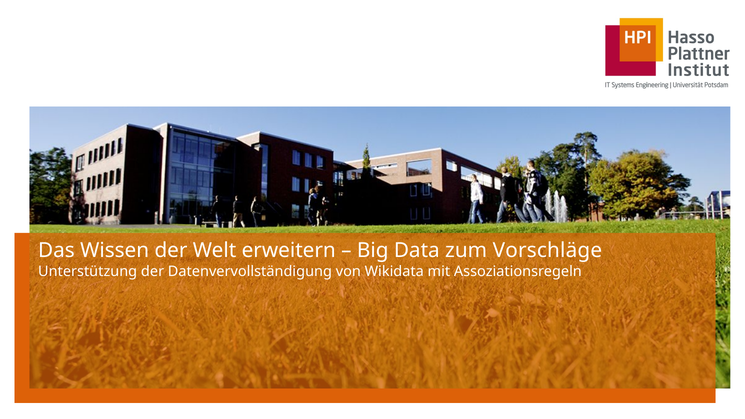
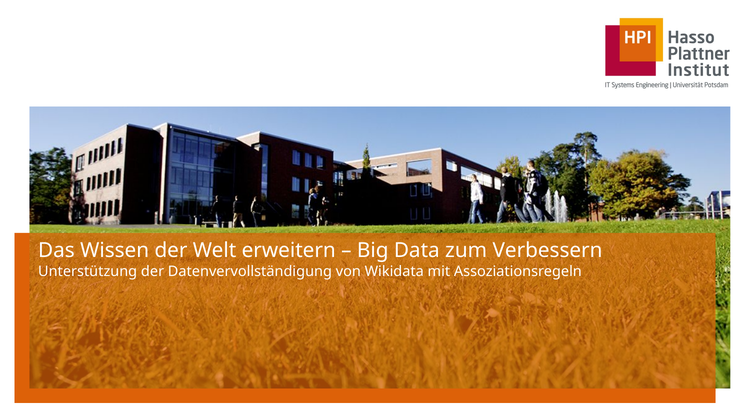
Vorschläge: Vorschläge -> Verbessern
